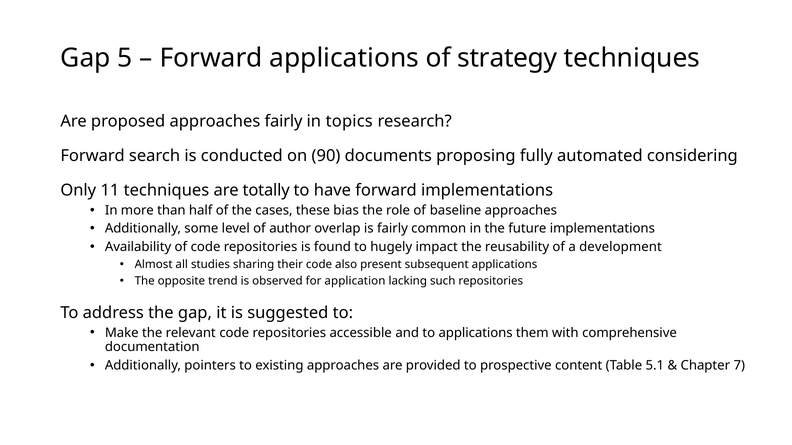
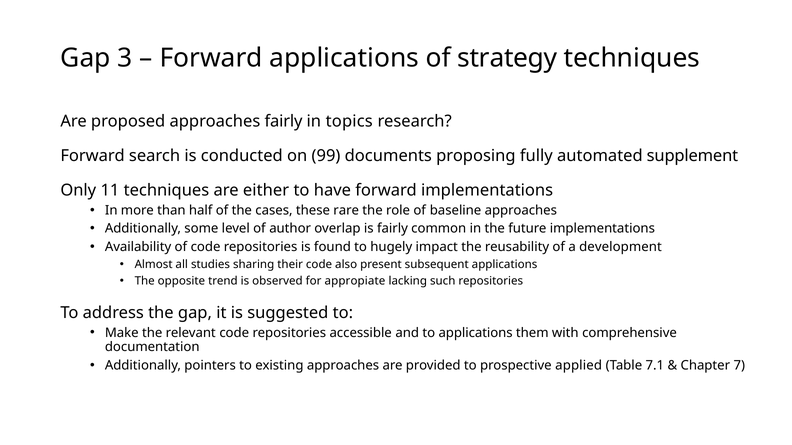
5: 5 -> 3
90: 90 -> 99
considering: considering -> supplement
totally: totally -> either
bias: bias -> rare
application: application -> appropiate
content: content -> applied
5.1: 5.1 -> 7.1
